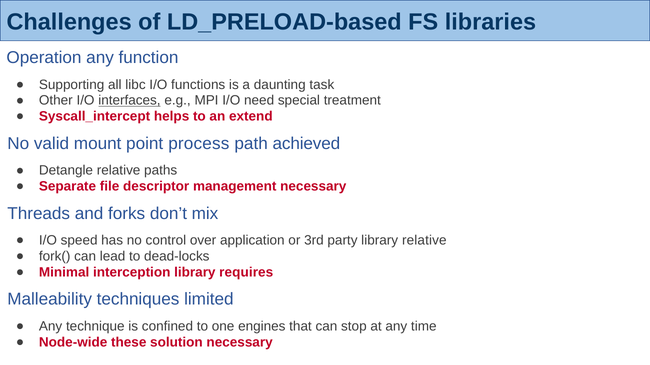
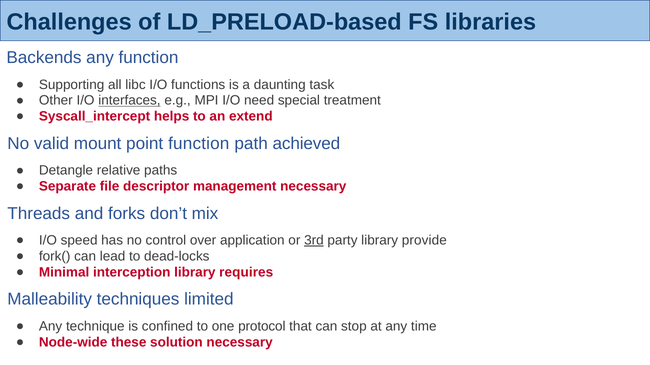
Operation: Operation -> Backends
point process: process -> function
3rd underline: none -> present
library relative: relative -> provide
engines: engines -> protocol
